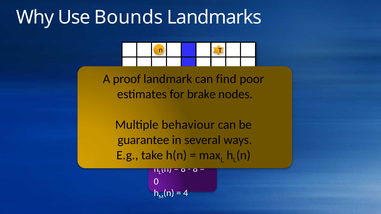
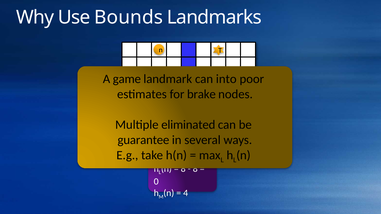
proof: proof -> game
find: find -> into
behaviour: behaviour -> eliminated
